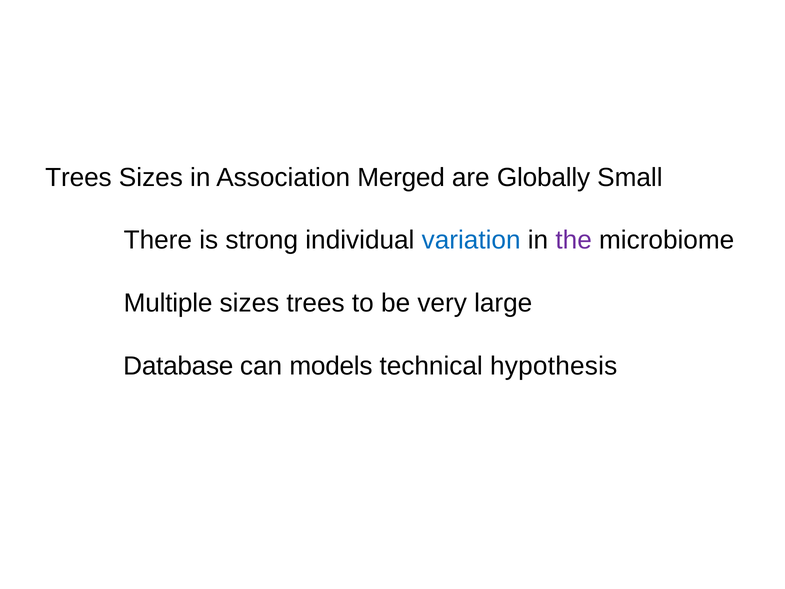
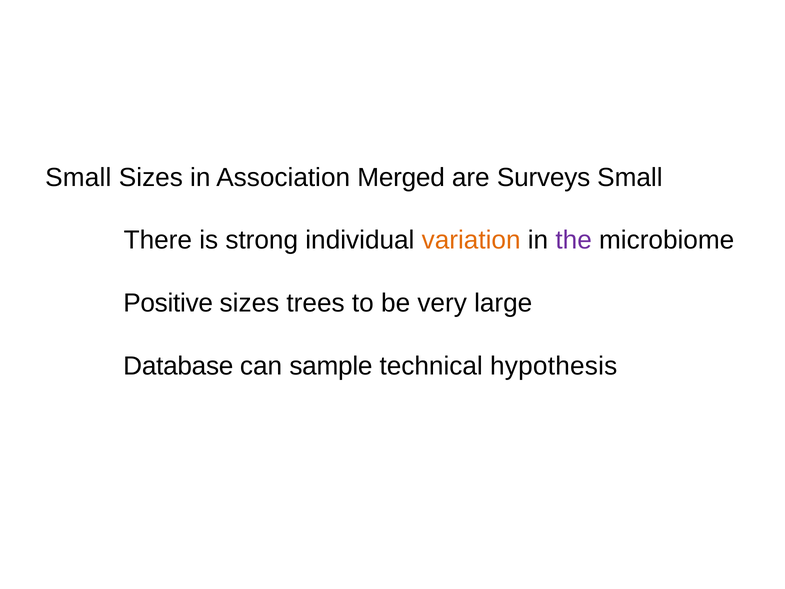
Trees at (78, 177): Trees -> Small
Globally: Globally -> Surveys
variation colour: blue -> orange
Multiple: Multiple -> Positive
models: models -> sample
